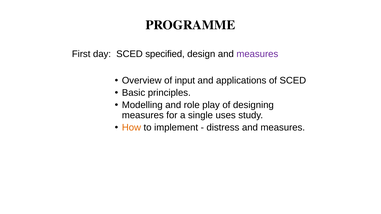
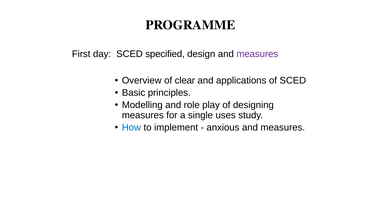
input: input -> clear
How colour: orange -> blue
distress: distress -> anxious
